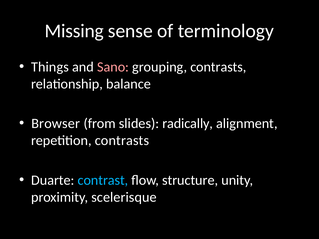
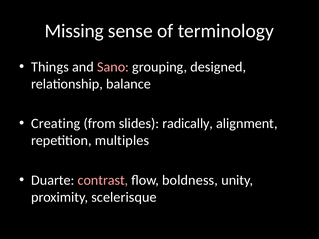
grouping contrasts: contrasts -> designed
Browser: Browser -> Creating
repetition contrasts: contrasts -> multiples
contrast colour: light blue -> pink
structure: structure -> boldness
